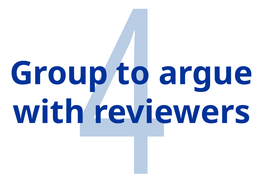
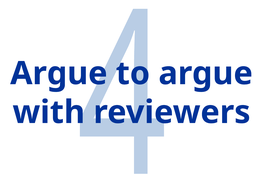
Group at (59, 74): Group -> Argue
